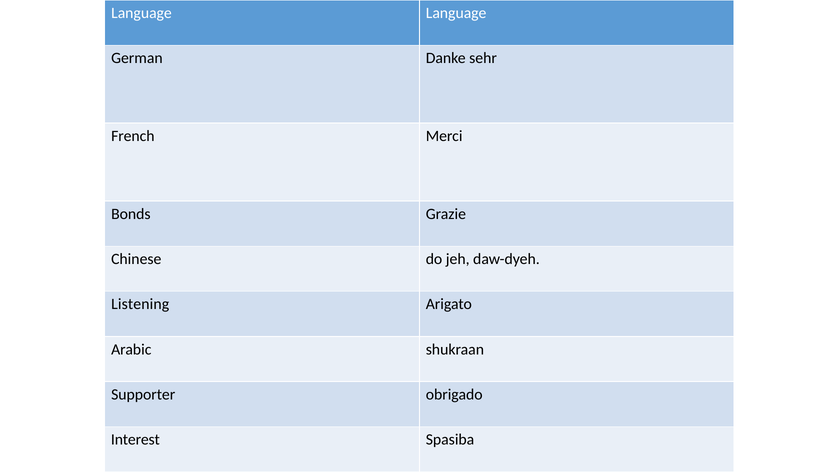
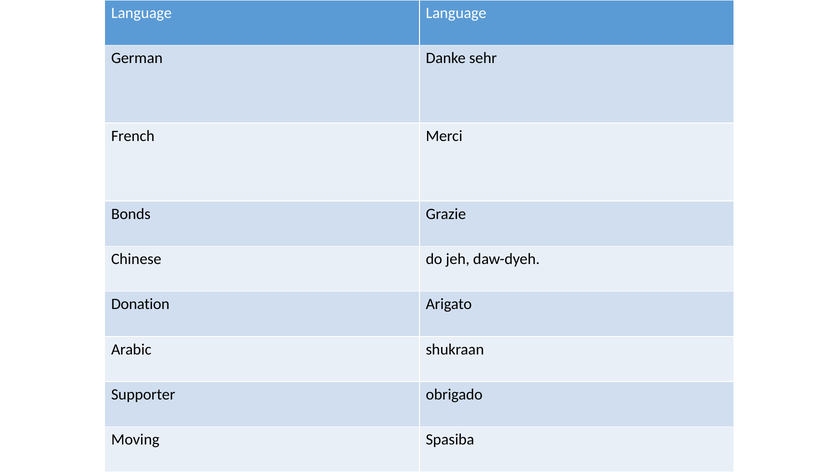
Listening: Listening -> Donation
Interest: Interest -> Moving
